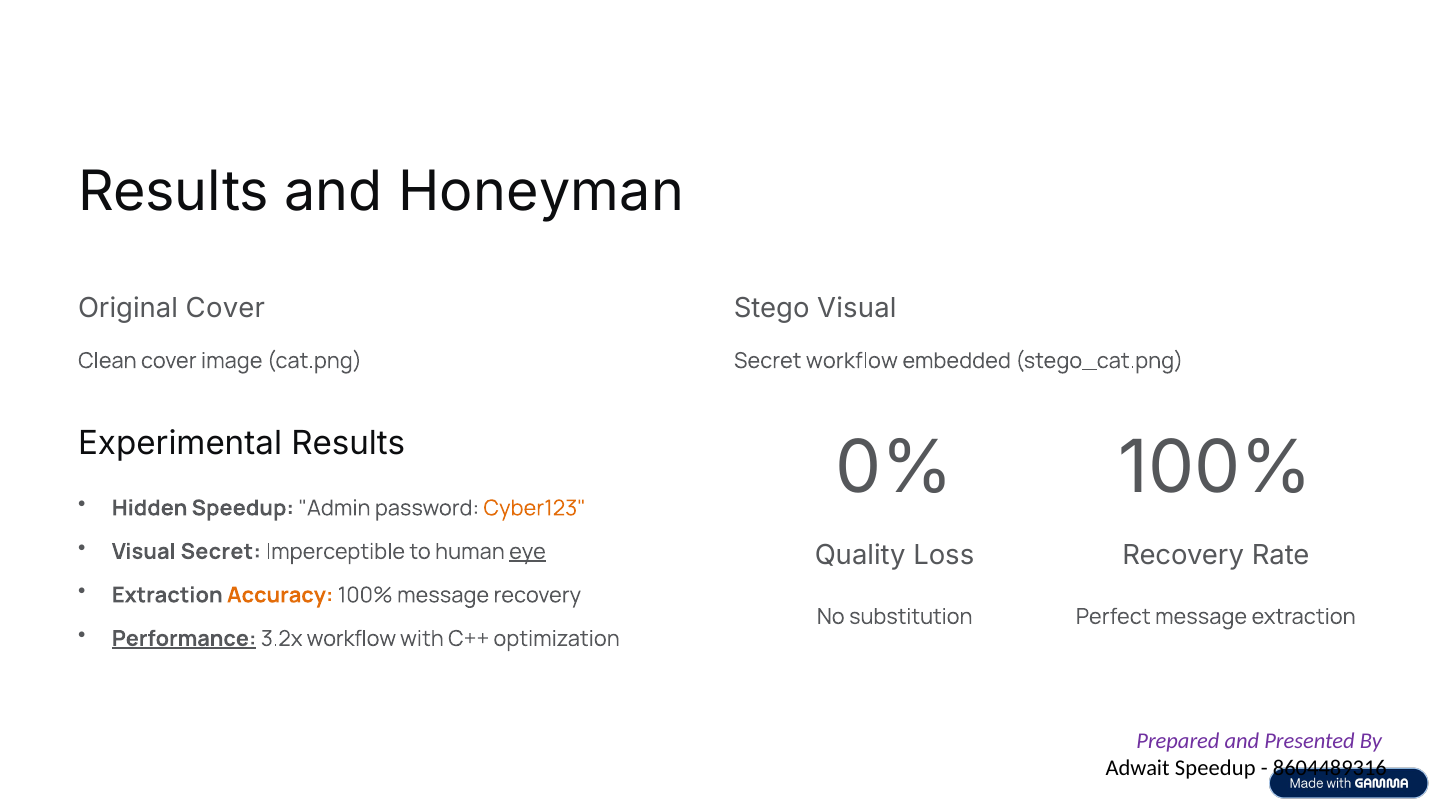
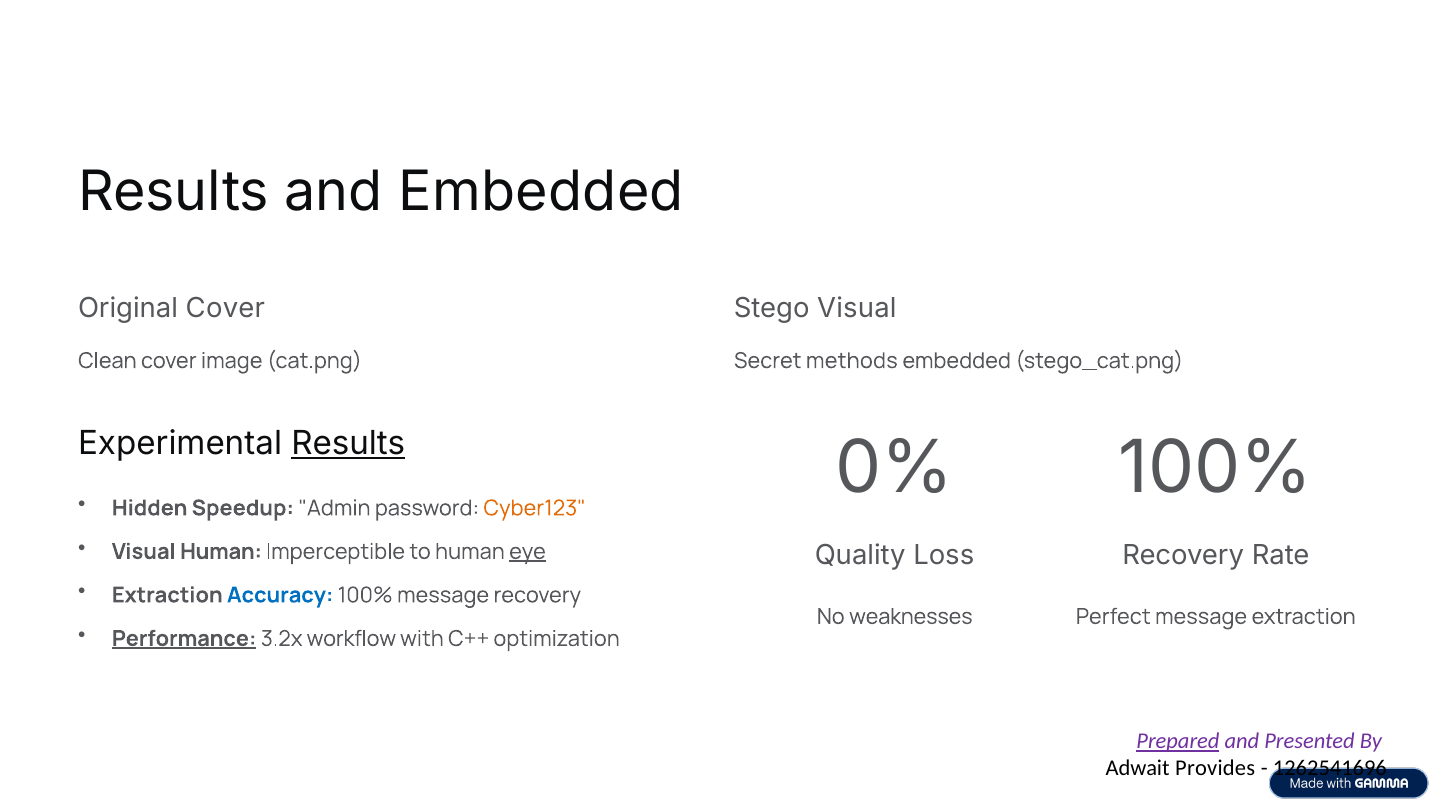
and Honeyman: Honeyman -> Embedded
Secret workflow: workflow -> methods
Results at (348, 444) underline: none -> present
Secret at (221, 552): Secret -> Human
Accuracy colour: orange -> blue
substitution: substitution -> weaknesses
Prepared underline: none -> present
Adwait Speedup: Speedup -> Provides
8604489316: 8604489316 -> 1262541696
